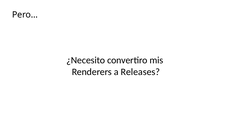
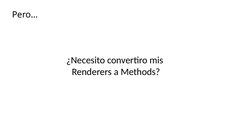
Releases: Releases -> Methods
